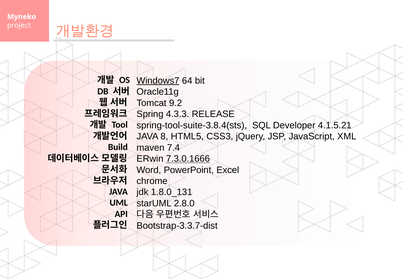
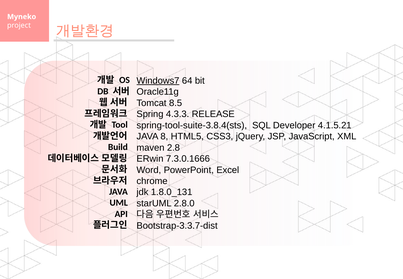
9.2: 9.2 -> 8.5
7.4: 7.4 -> 2.8
7.3.0.1666 underline: present -> none
